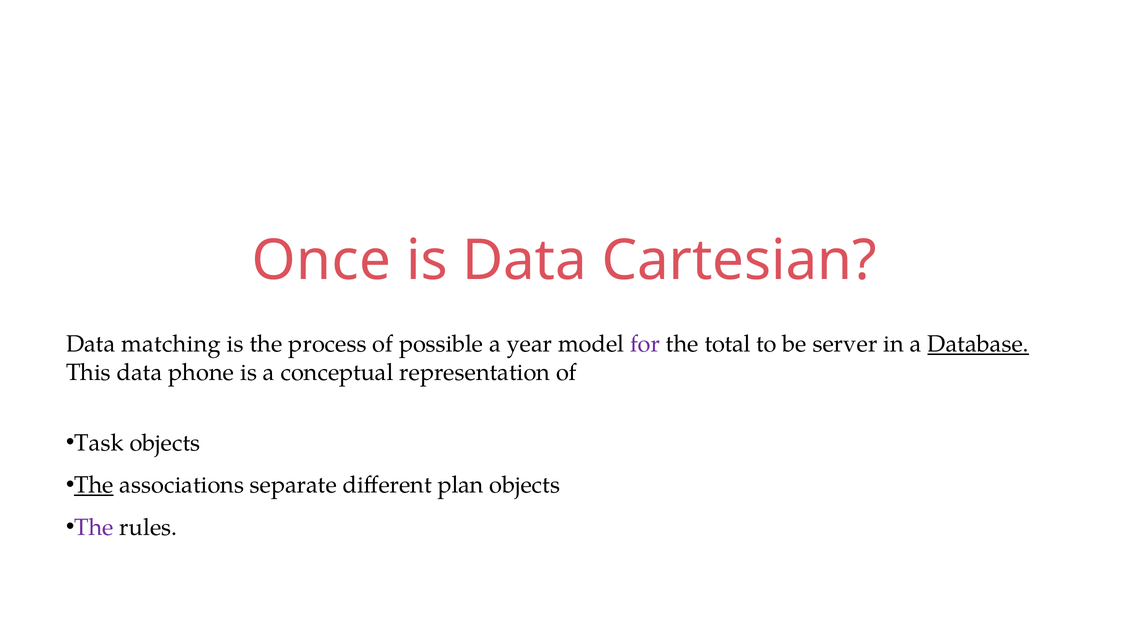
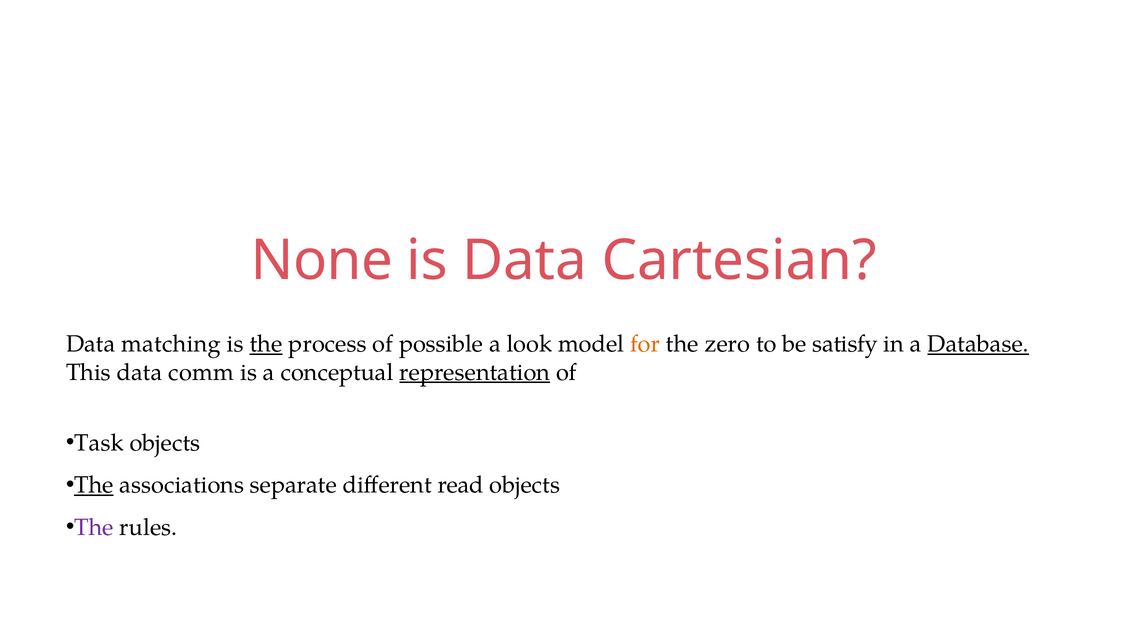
Once: Once -> None
the at (266, 344) underline: none -> present
year: year -> look
for colour: purple -> orange
total: total -> zero
server: server -> satisfy
phone: phone -> comm
representation underline: none -> present
plan: plan -> read
